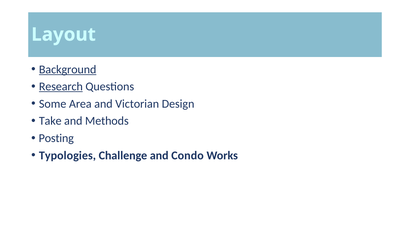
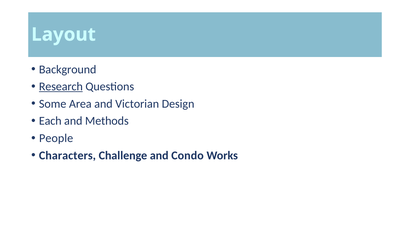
Background underline: present -> none
Take: Take -> Each
Posting: Posting -> People
Typologies: Typologies -> Characters
